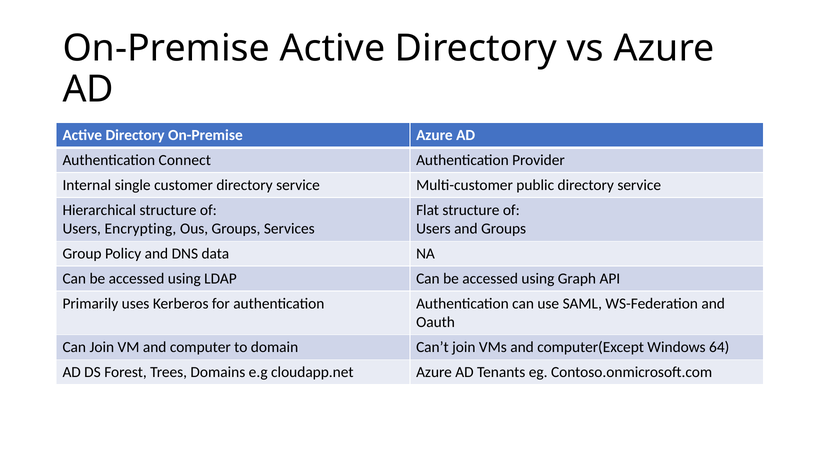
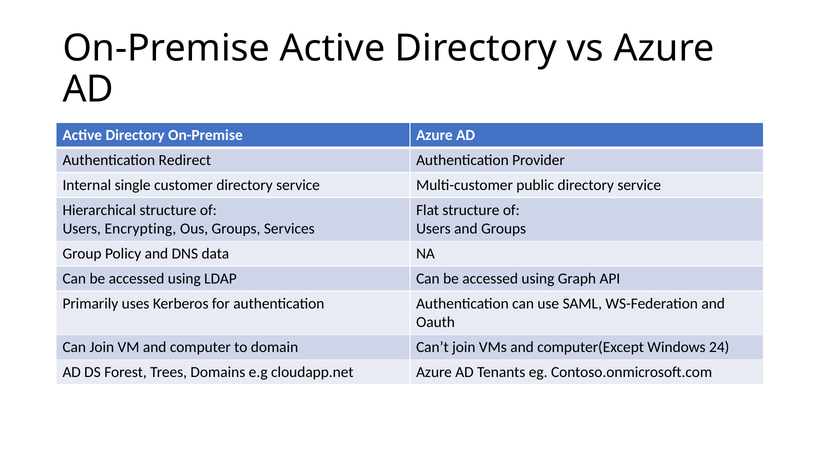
Connect: Connect -> Redirect
64: 64 -> 24
